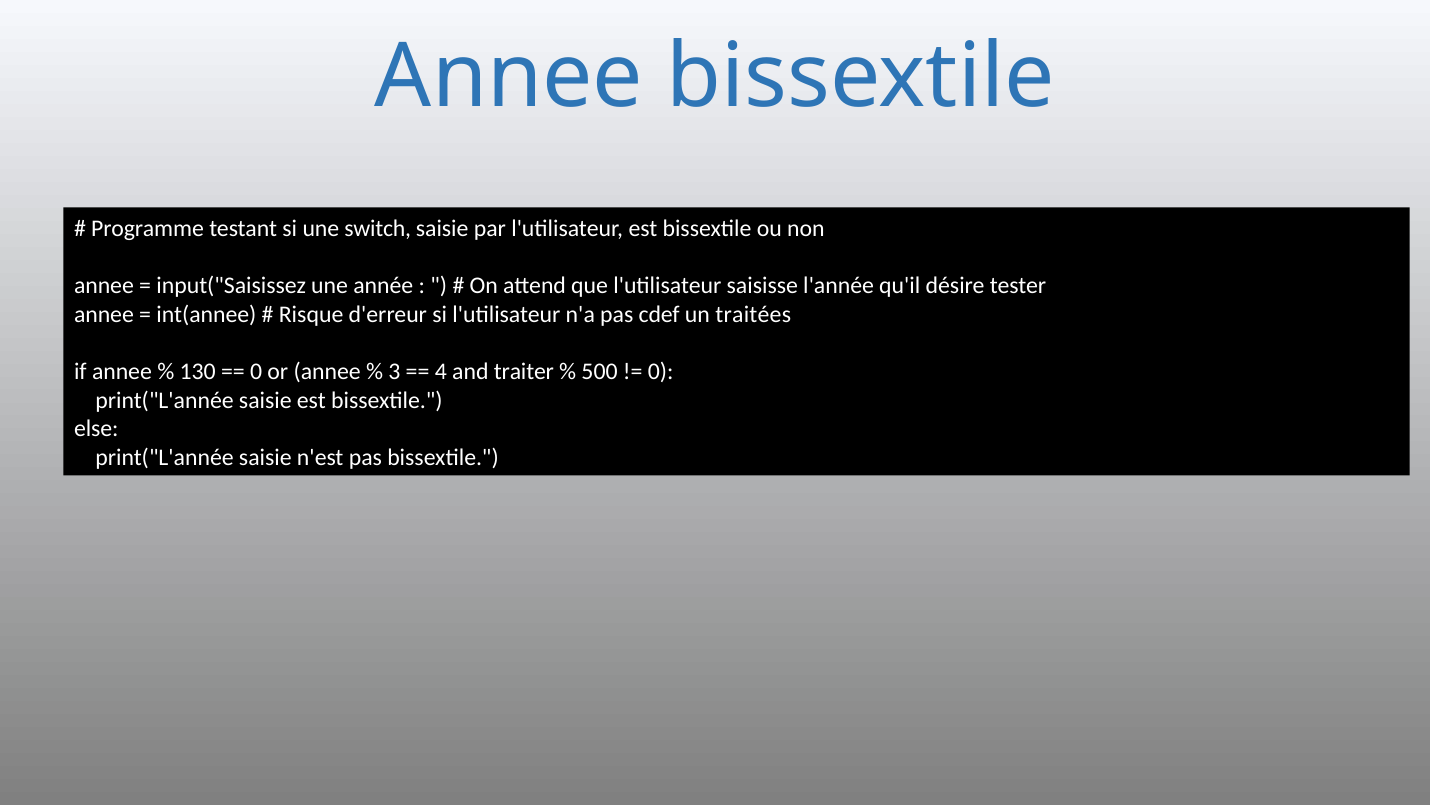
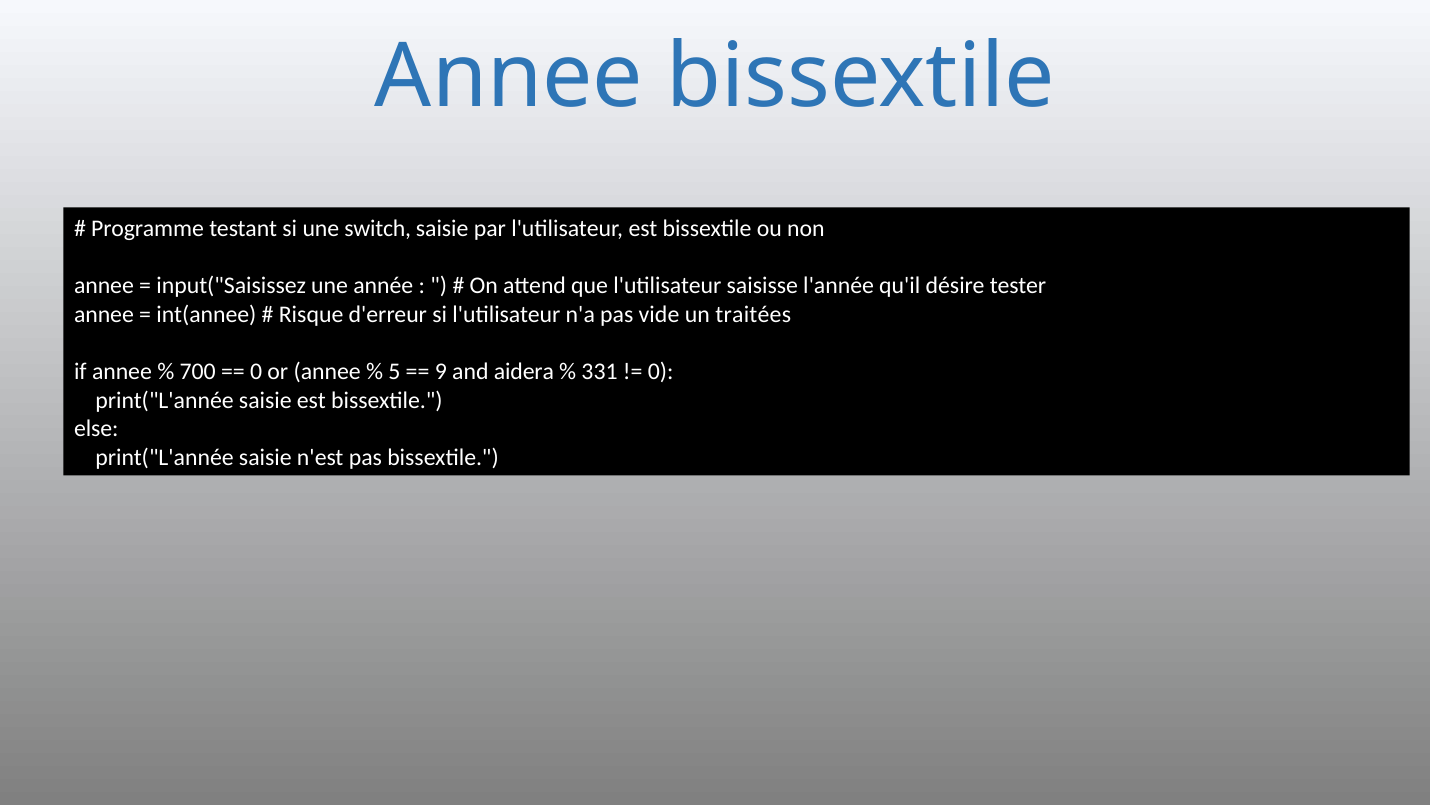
cdef: cdef -> vide
130: 130 -> 700
3: 3 -> 5
4: 4 -> 9
traiter: traiter -> aidera
500: 500 -> 331
